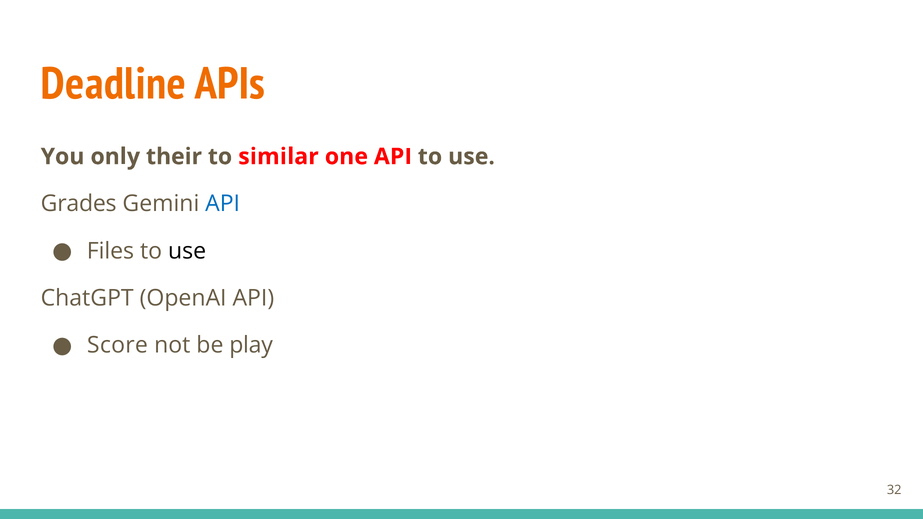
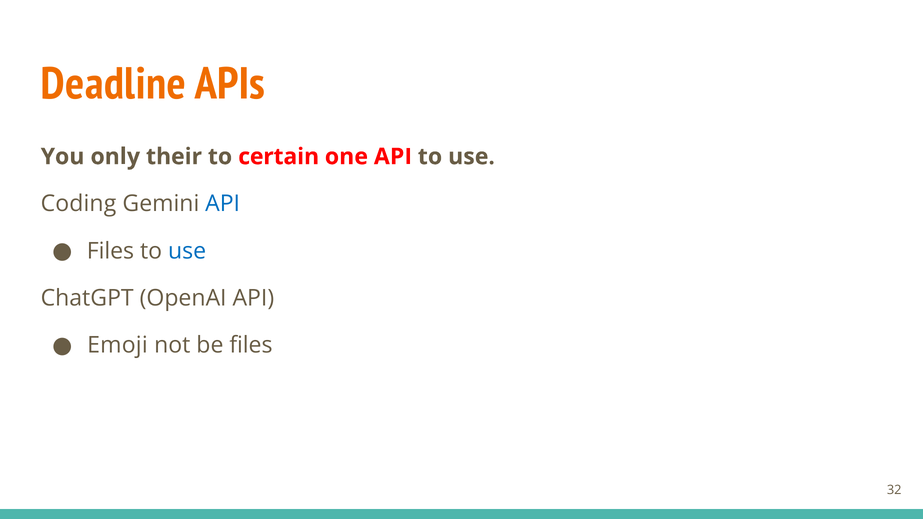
similar: similar -> certain
Grades: Grades -> Coding
use at (187, 251) colour: black -> blue
Score: Score -> Emoji
be play: play -> files
